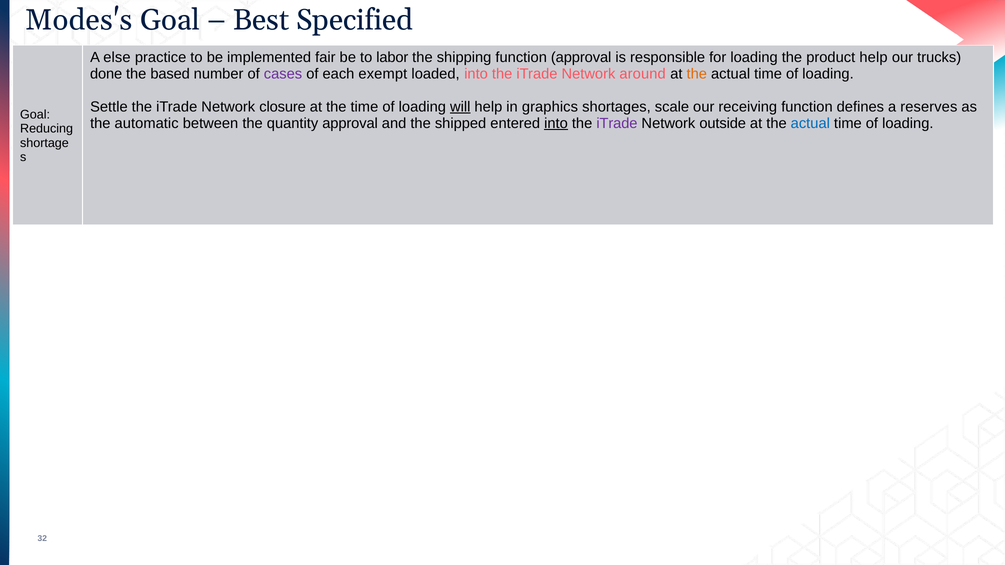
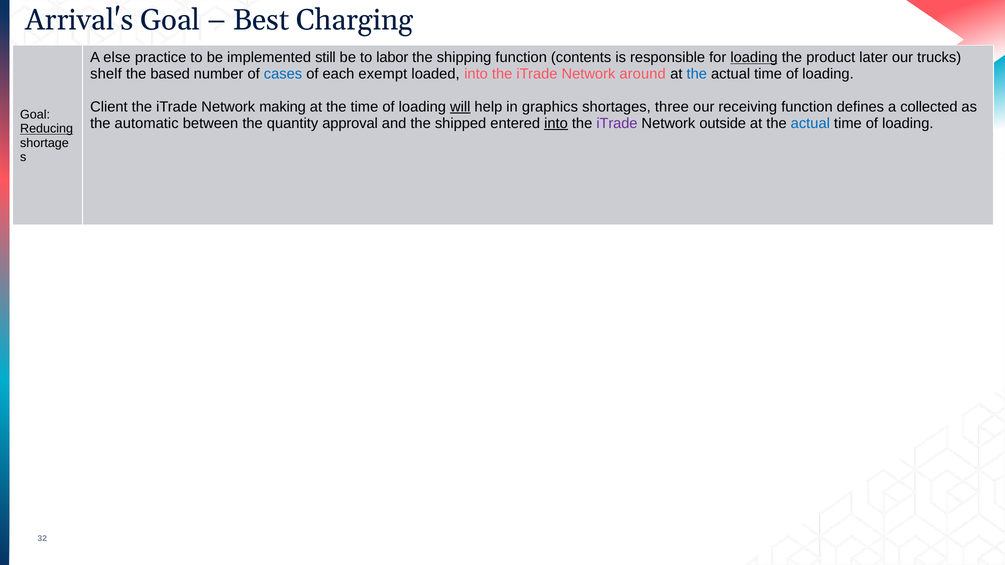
Modes's: Modes's -> Arrival's
Specified: Specified -> Charging
fair: fair -> still
function approval: approval -> contents
loading at (754, 57) underline: none -> present
product help: help -> later
done: done -> shelf
cases colour: purple -> blue
the at (697, 74) colour: orange -> blue
Settle: Settle -> Client
closure: closure -> making
scale: scale -> three
reserves: reserves -> collected
Reducing underline: none -> present
